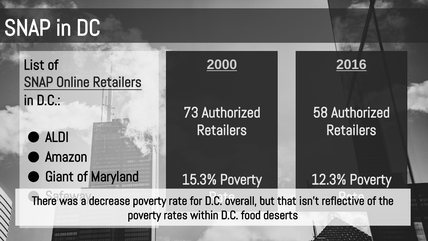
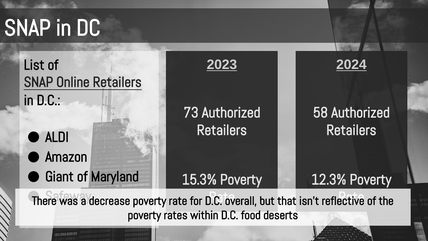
2000: 2000 -> 2023
2016: 2016 -> 2024
